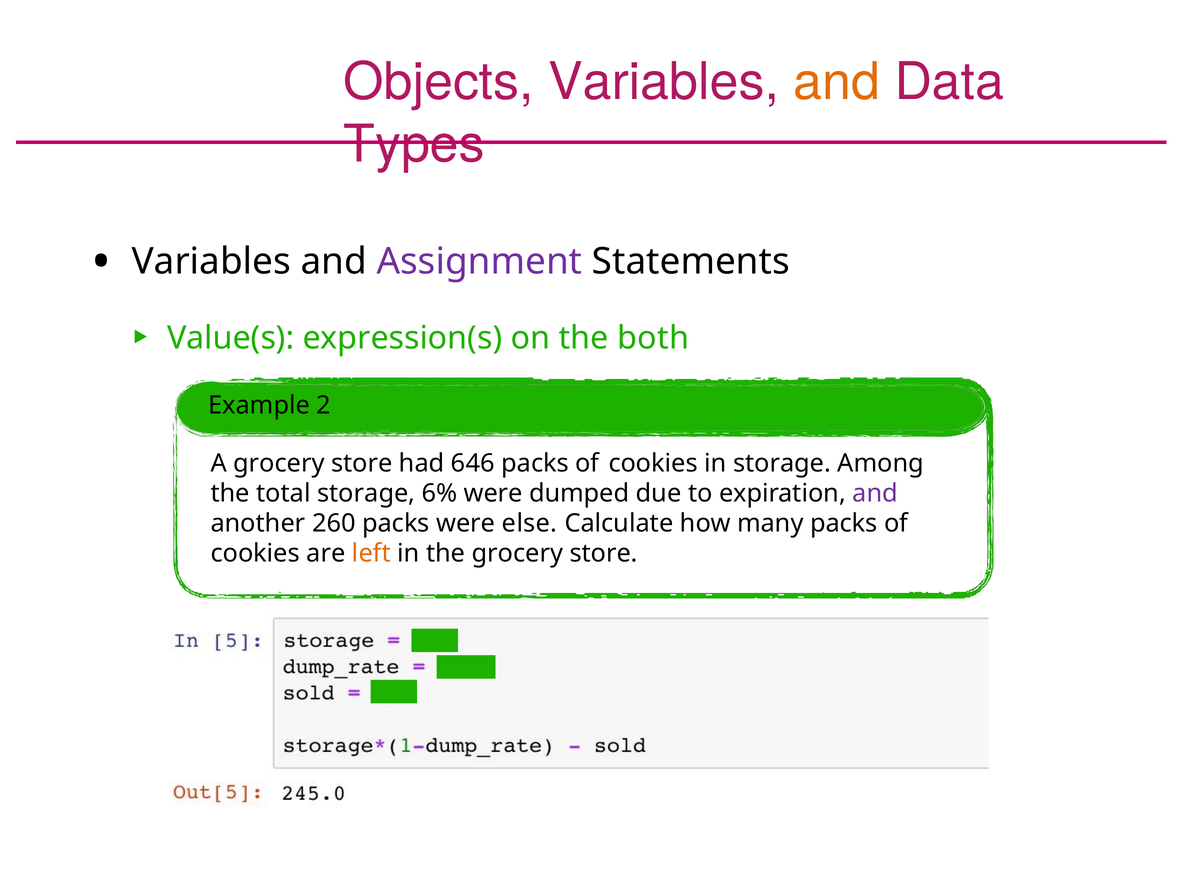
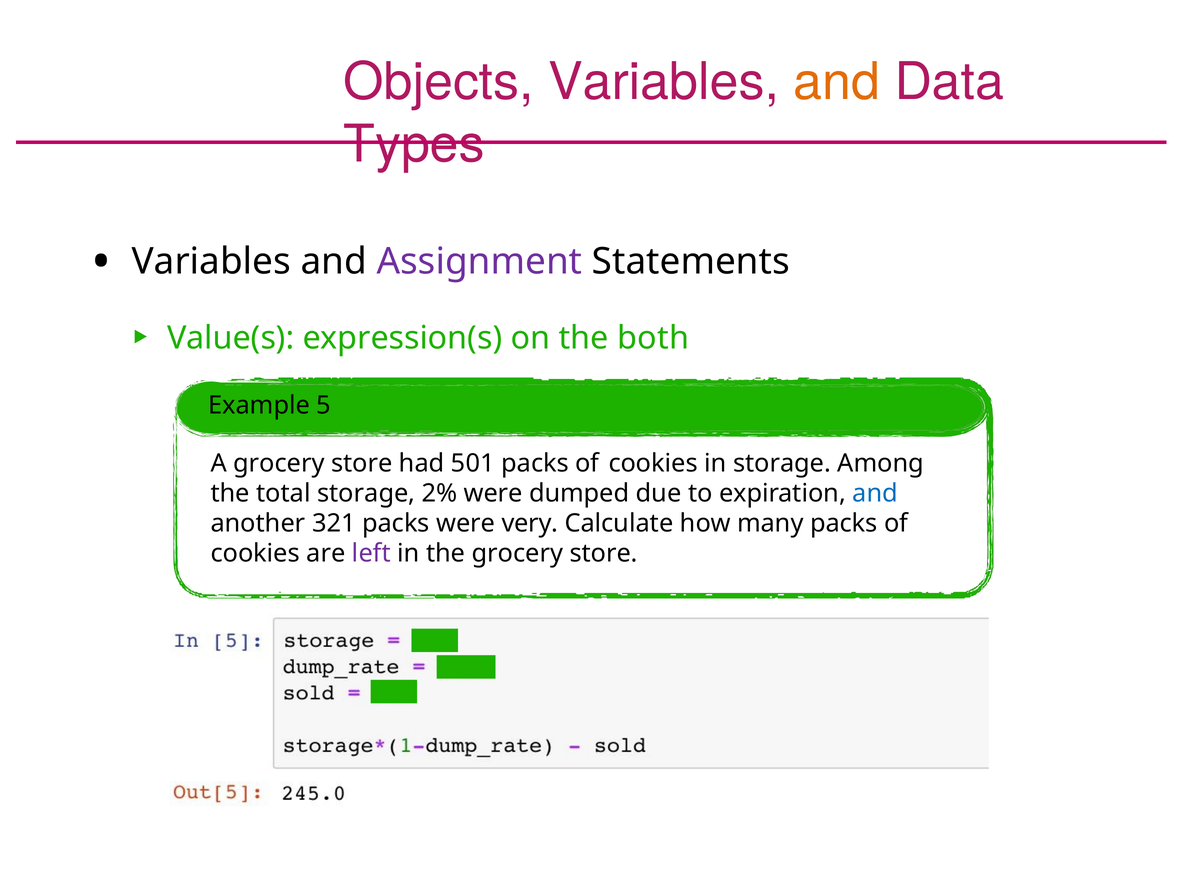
2: 2 -> 5
646: 646 -> 501
6%: 6% -> 2%
and at (875, 493) colour: purple -> blue
260: 260 -> 321
else: else -> very
left colour: orange -> purple
